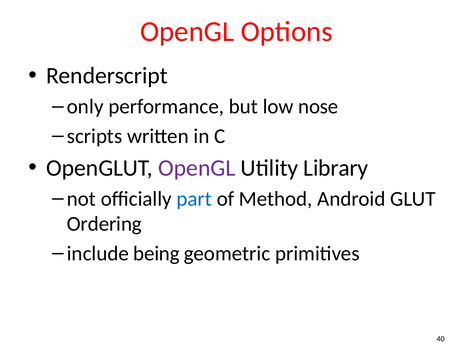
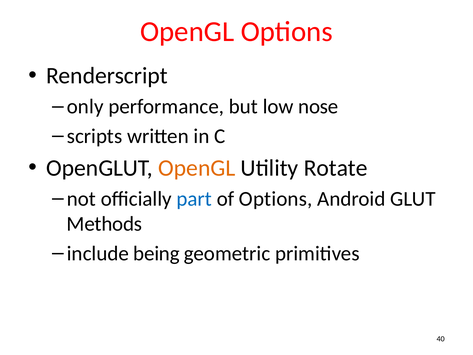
OpenGL at (197, 168) colour: purple -> orange
Library: Library -> Rotate
of Method: Method -> Options
Ordering: Ordering -> Methods
